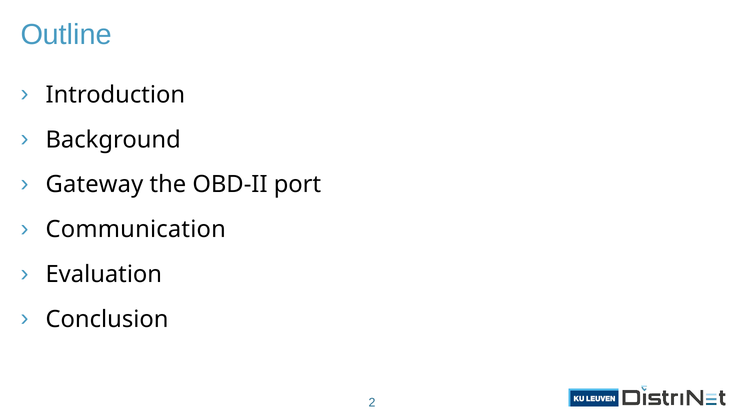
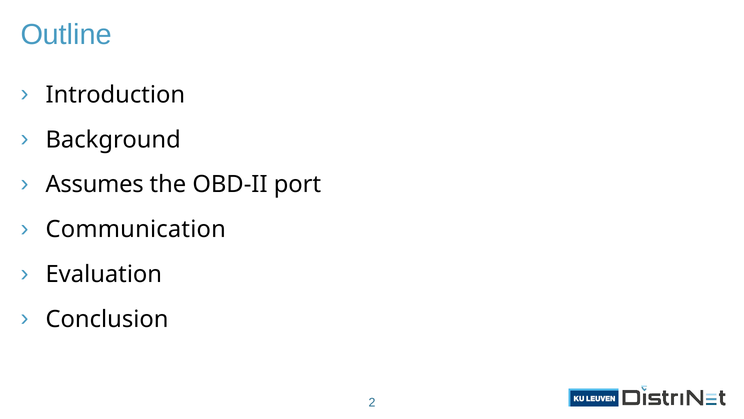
Gateway: Gateway -> Assumes
